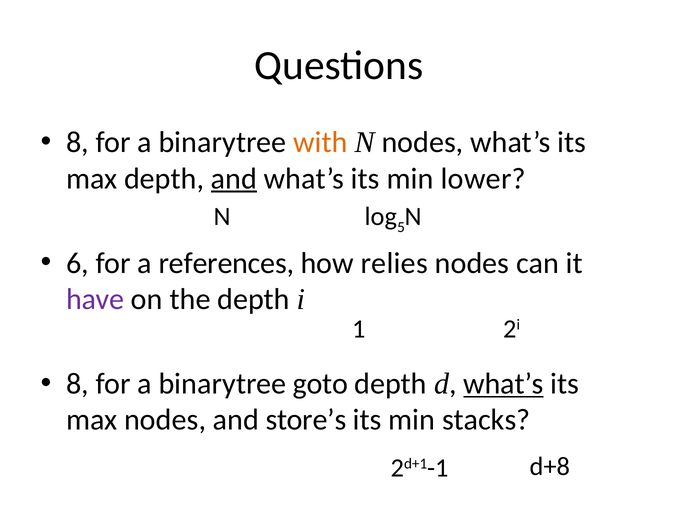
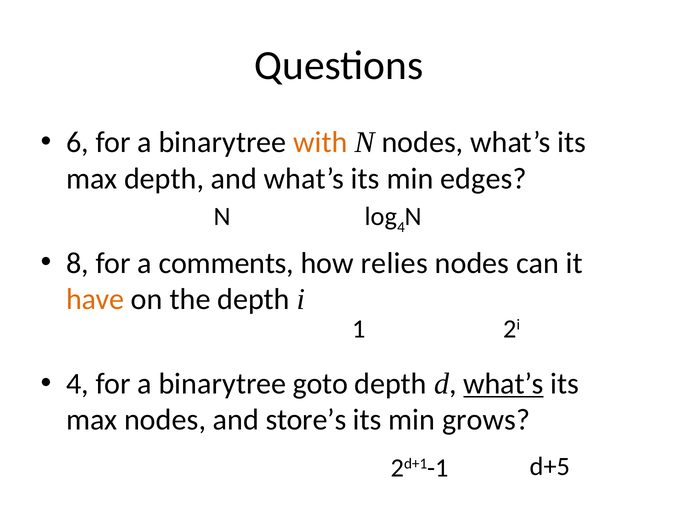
8 at (77, 142): 8 -> 6
and at (234, 178) underline: present -> none
lower: lower -> edges
5 at (401, 227): 5 -> 4
6: 6 -> 8
references: references -> comments
have colour: purple -> orange
8 at (77, 383): 8 -> 4
stacks: stacks -> grows
d+8: d+8 -> d+5
